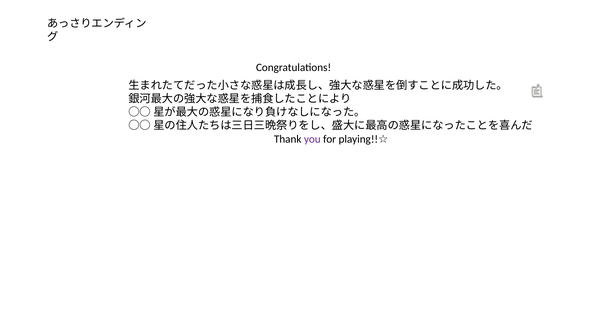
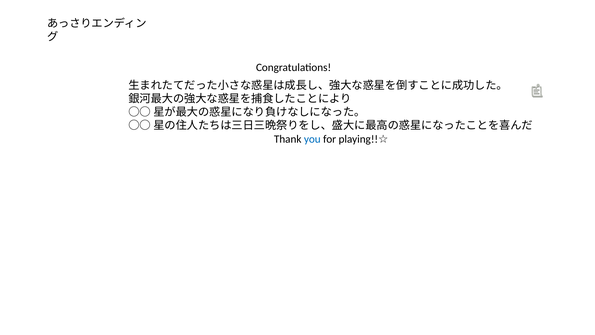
you colour: purple -> blue
